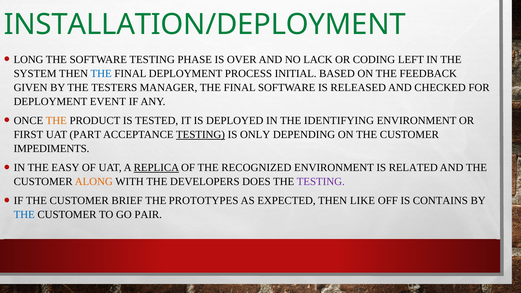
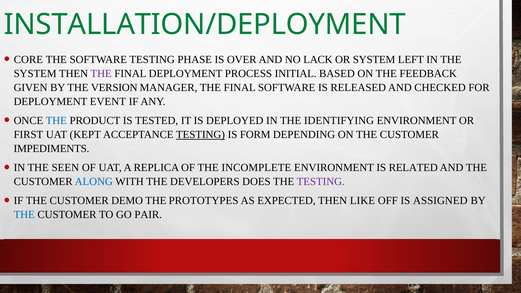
LONG: LONG -> CORE
OR CODING: CODING -> SYSTEM
THE at (101, 74) colour: blue -> purple
TESTERS: TESTERS -> VERSION
THE at (56, 121) colour: orange -> blue
PART: PART -> KEPT
ONLY: ONLY -> FORM
EASY: EASY -> SEEN
REPLICA underline: present -> none
RECOGNIZED: RECOGNIZED -> INCOMPLETE
ALONG colour: orange -> blue
BRIEF: BRIEF -> DEMO
CONTAINS: CONTAINS -> ASSIGNED
